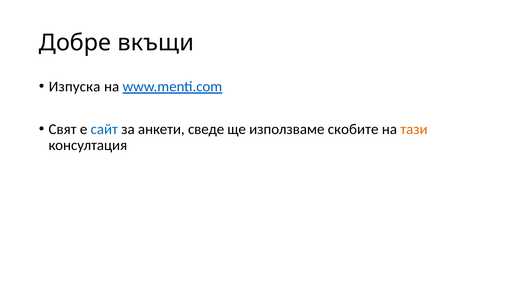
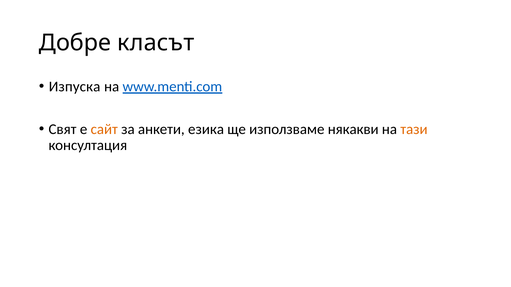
вкъщи: вкъщи -> класът
сайт colour: blue -> orange
сведе: сведе -> езика
скобите: скобите -> някакви
